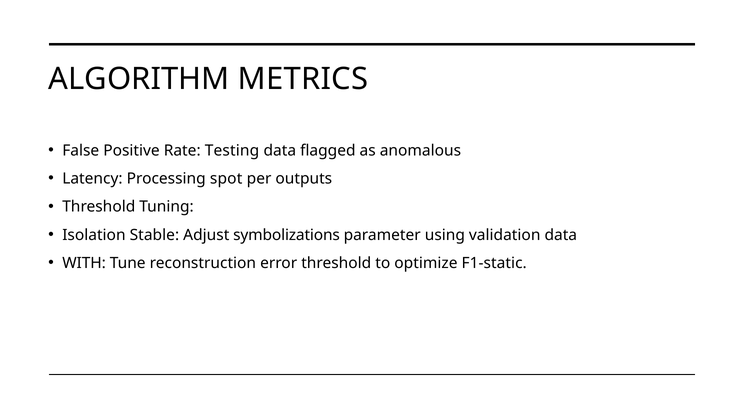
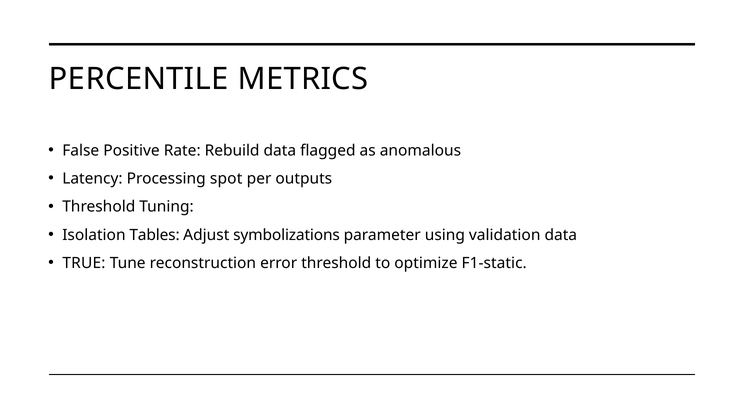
ALGORITHM: ALGORITHM -> PERCENTILE
Testing: Testing -> Rebuild
Stable: Stable -> Tables
WITH: WITH -> TRUE
